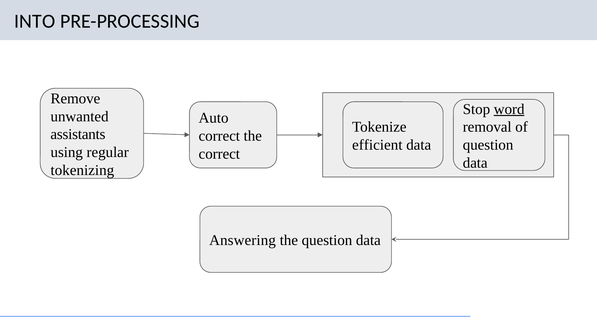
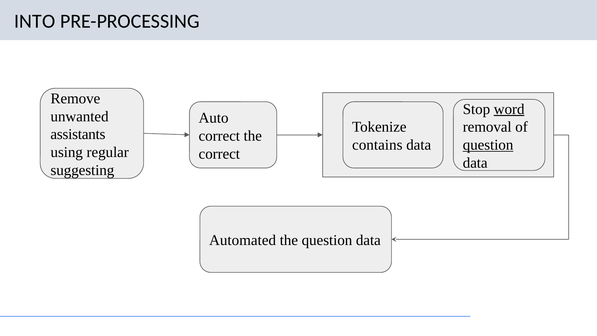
efficient: efficient -> contains
question at (488, 145) underline: none -> present
tokenizing: tokenizing -> suggesting
Answering: Answering -> Automated
